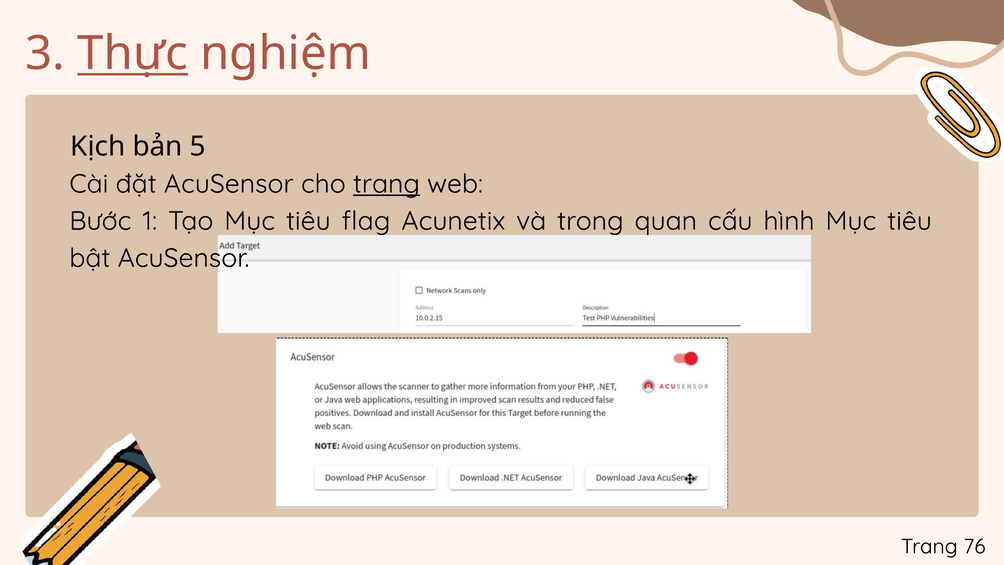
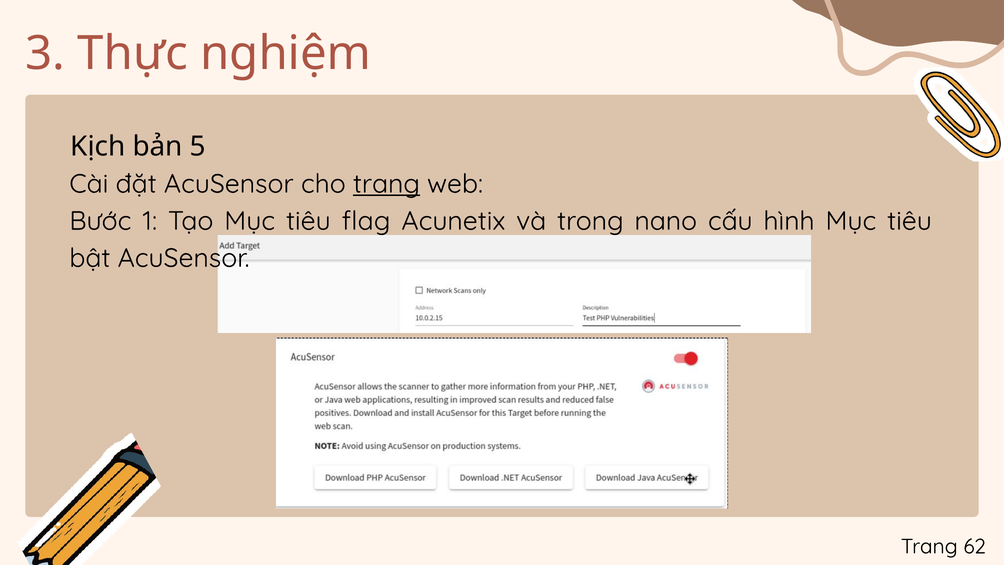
Thực underline: present -> none
quan: quan -> nano
76: 76 -> 62
